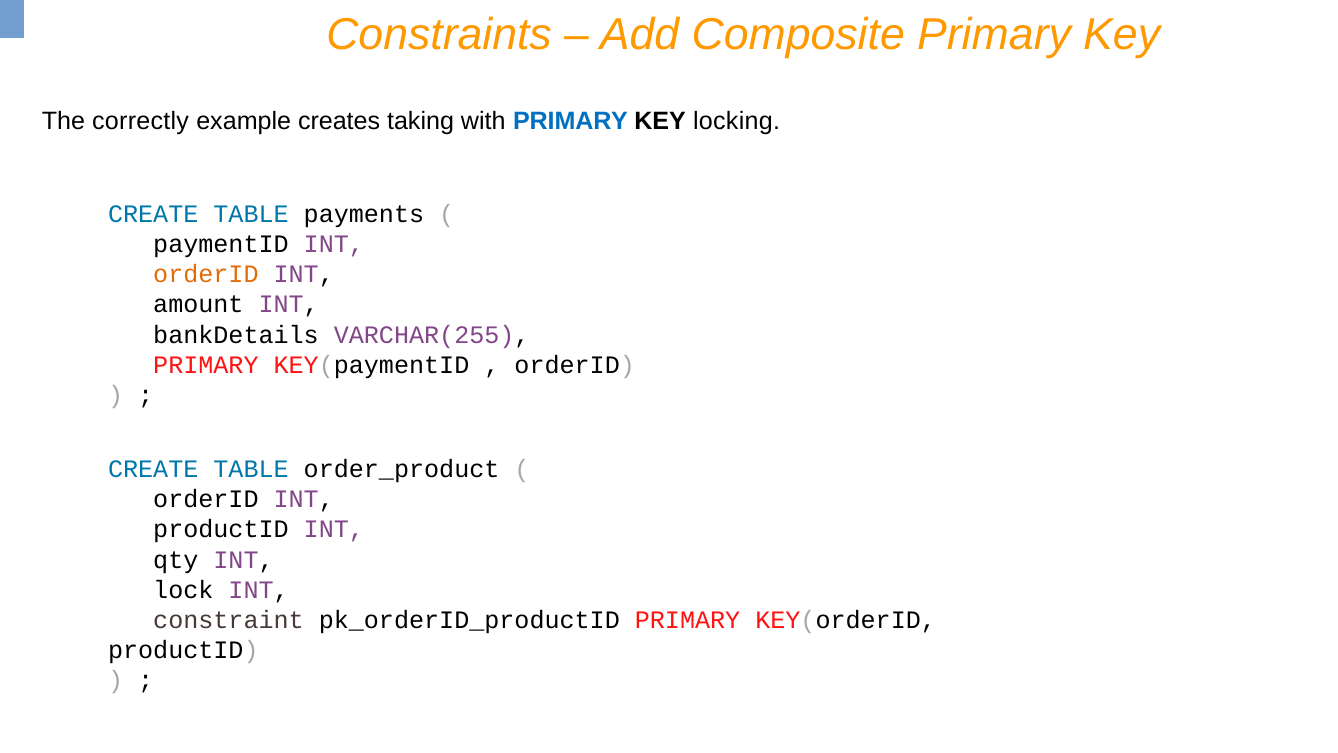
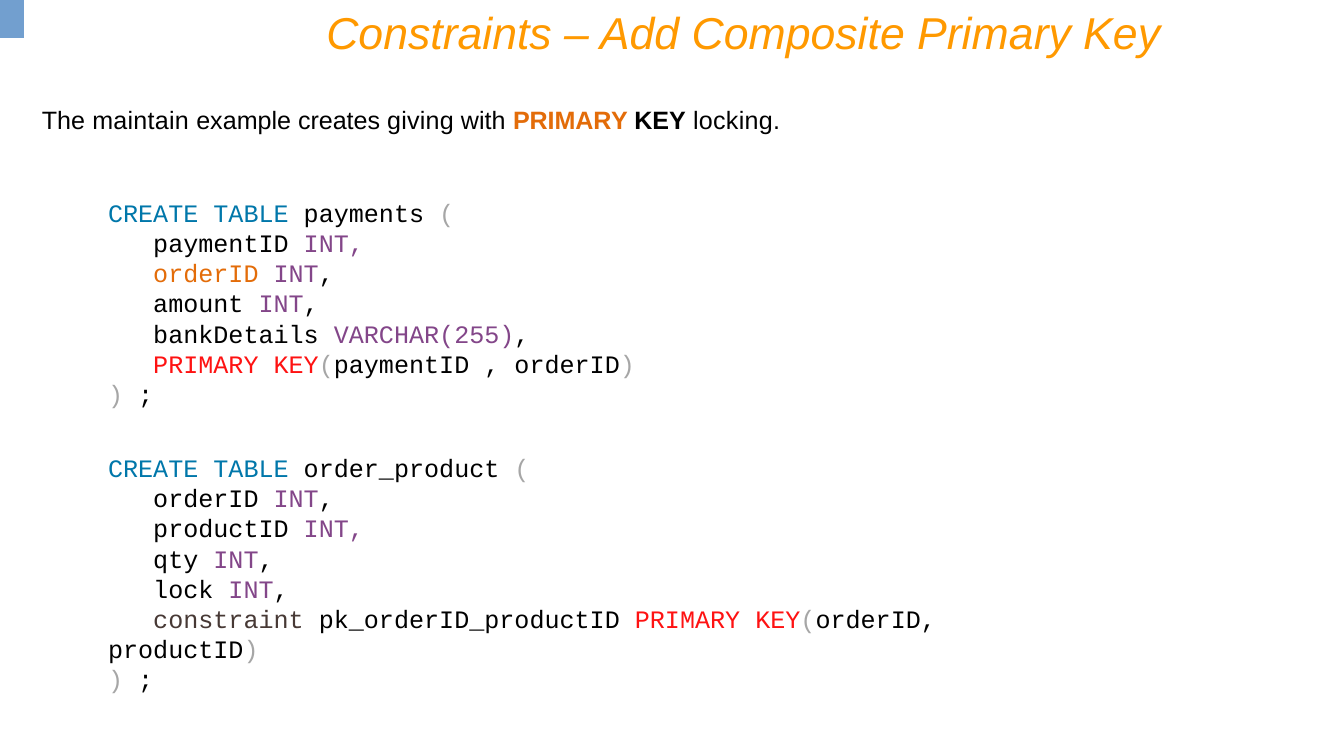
correctly: correctly -> maintain
taking: taking -> giving
PRIMARY at (571, 121) colour: blue -> orange
